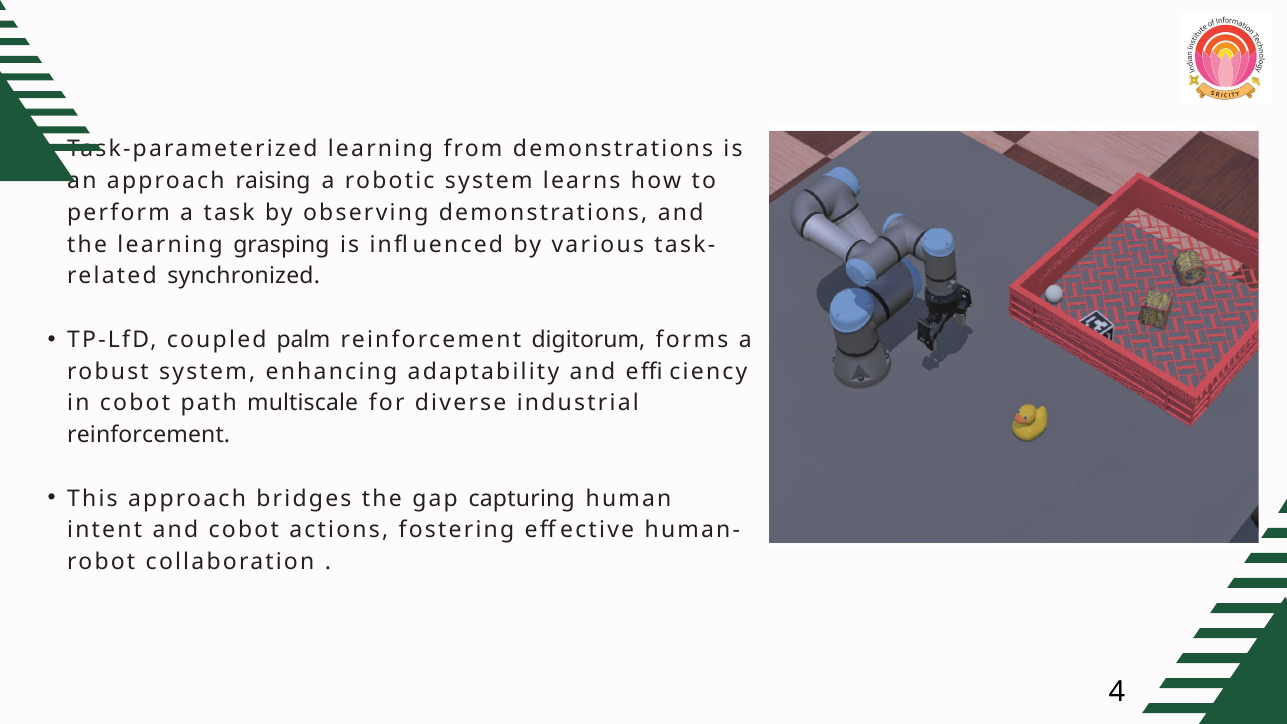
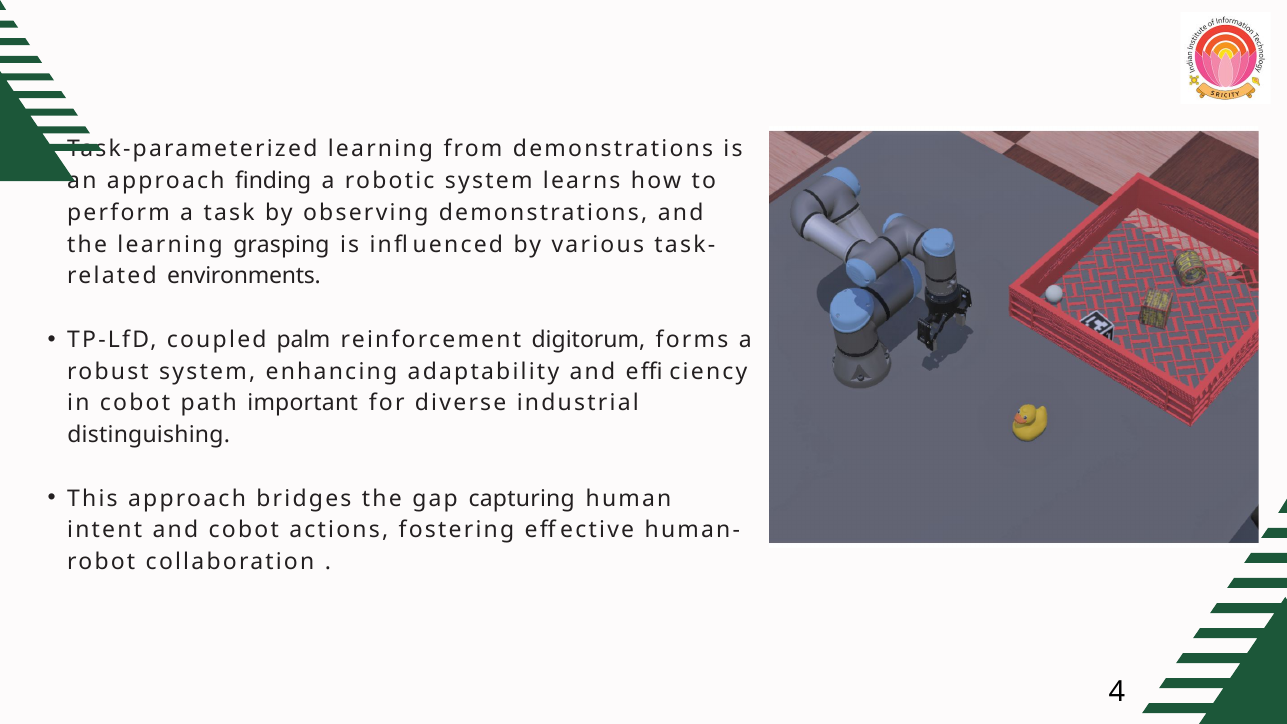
raising: raising -> finding
synchronized: synchronized -> environments
multiscale: multiscale -> important
reinforcement at (149, 435): reinforcement -> distinguishing
